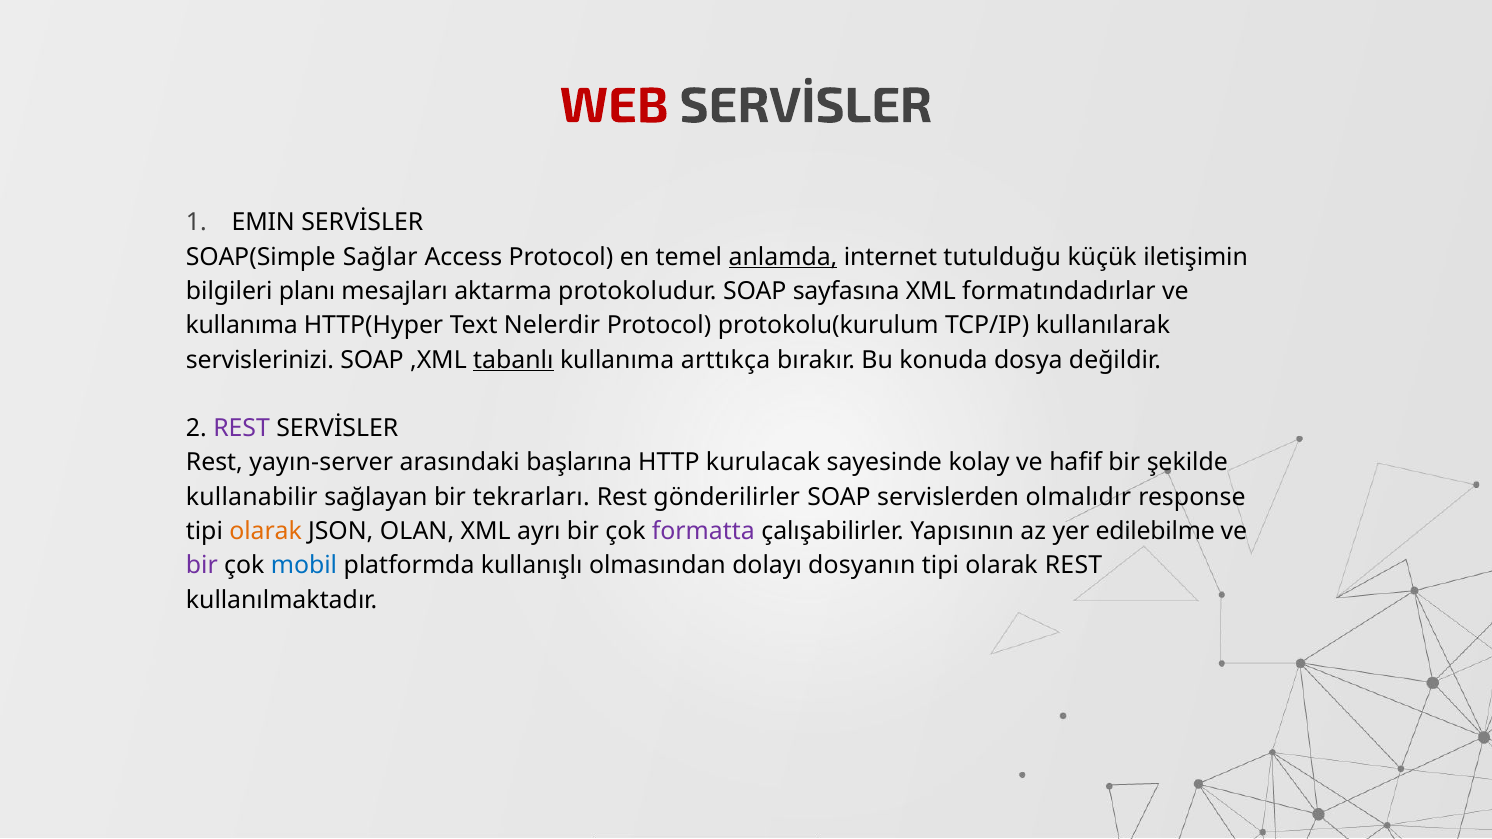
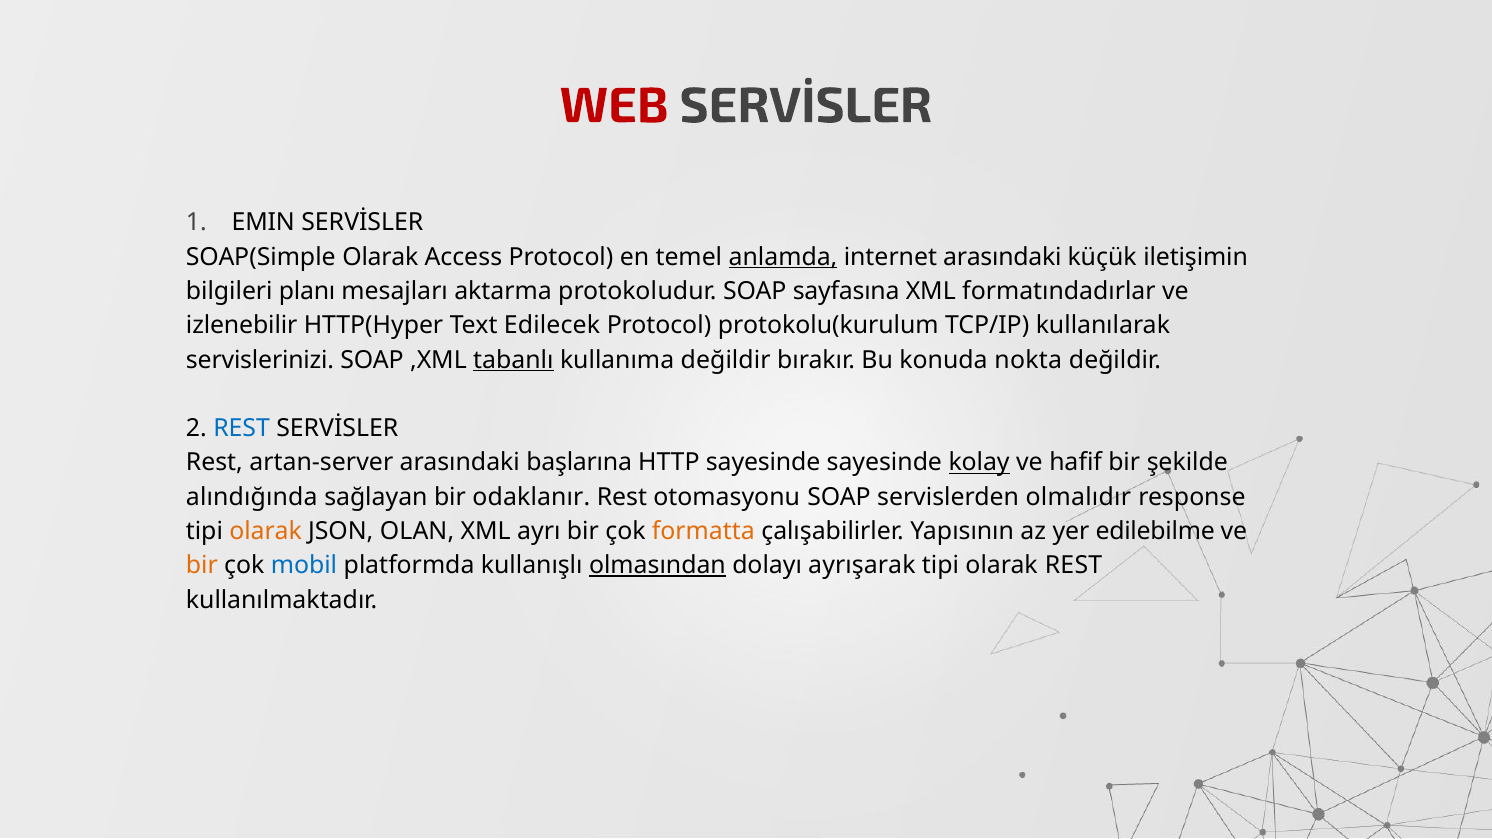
SOAP(Simple Sağlar: Sağlar -> Olarak
internet tutulduğu: tutulduğu -> arasındaki
kullanıma at (242, 326): kullanıma -> izlenebilir
Nelerdir: Nelerdir -> Edilecek
kullanıma arttıkça: arttıkça -> değildir
dosya: dosya -> nokta
REST at (242, 429) colour: purple -> blue
yayın-server: yayın-server -> artan-server
HTTP kurulacak: kurulacak -> sayesinde
kolay underline: none -> present
kullanabilir: kullanabilir -> alındığında
tekrarları: tekrarları -> odaklanır
gönderilirler: gönderilirler -> otomasyonu
formatta colour: purple -> orange
bir at (202, 566) colour: purple -> orange
olmasından underline: none -> present
dosyanın: dosyanın -> ayrışarak
